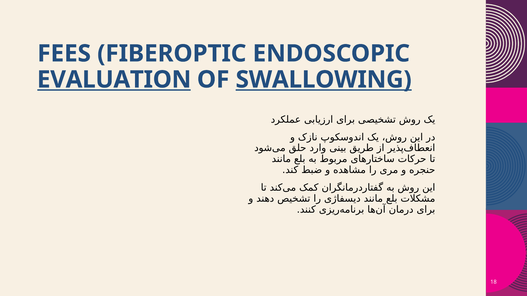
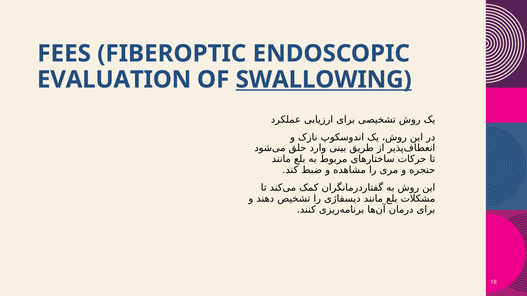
EVALUATION underline: present -> none
